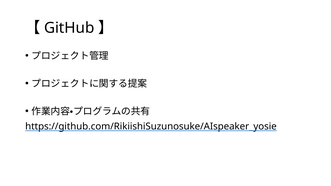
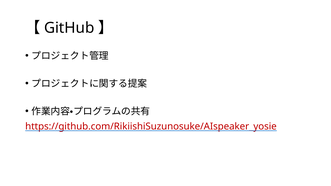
https://github.com/RikiishiSuzunosuke/AIspeaker_yosie colour: black -> red
